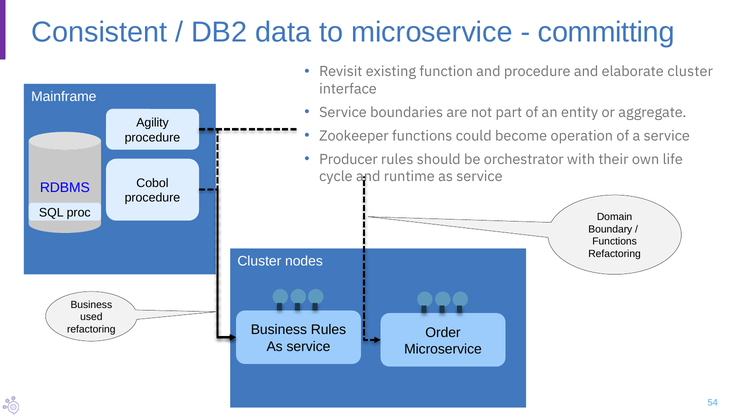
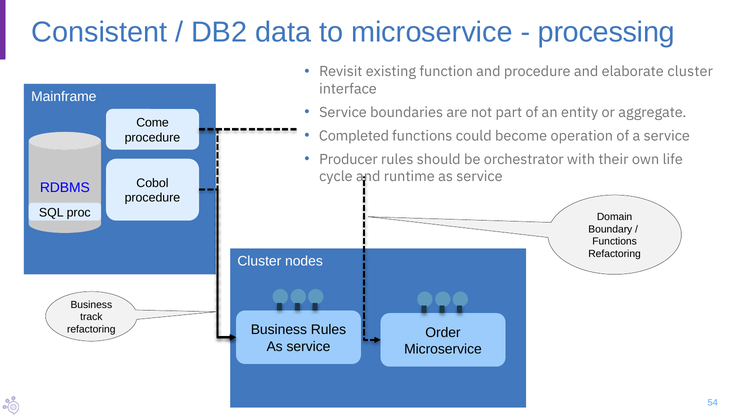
committing: committing -> processing
Agility: Agility -> Come
Zookeeper: Zookeeper -> Completed
used: used -> track
